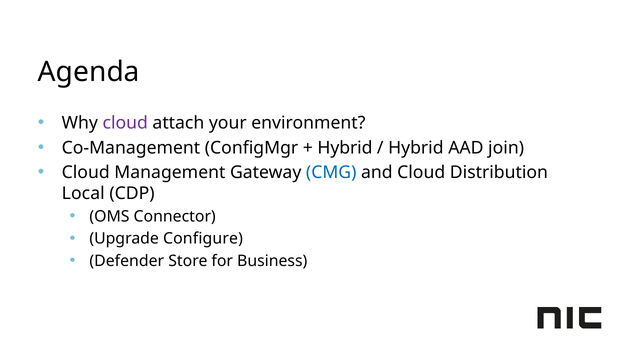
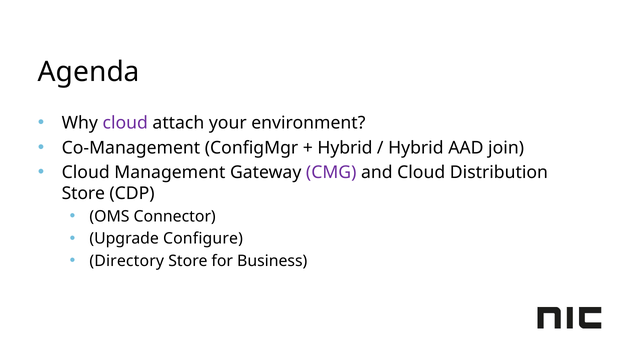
CMG colour: blue -> purple
Local at (83, 194): Local -> Store
Defender: Defender -> Directory
